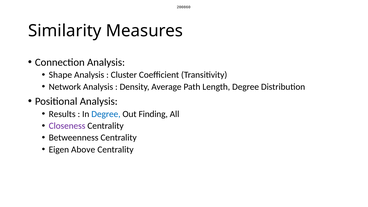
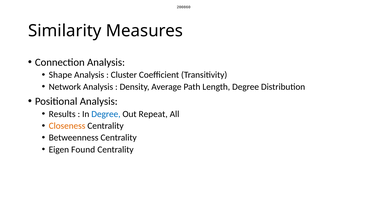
Finding: Finding -> Repeat
Closeness colour: purple -> orange
Above: Above -> Found
